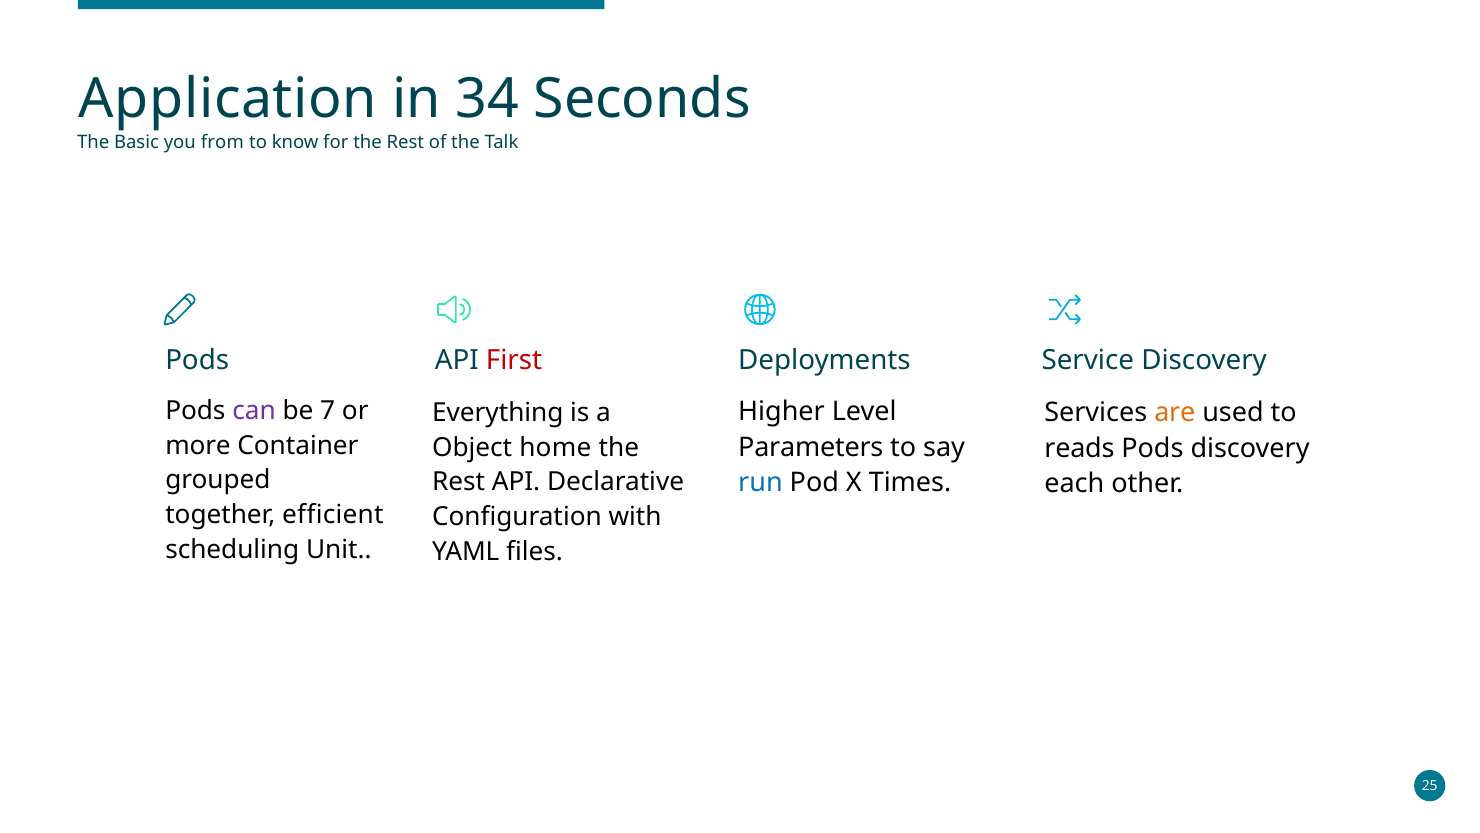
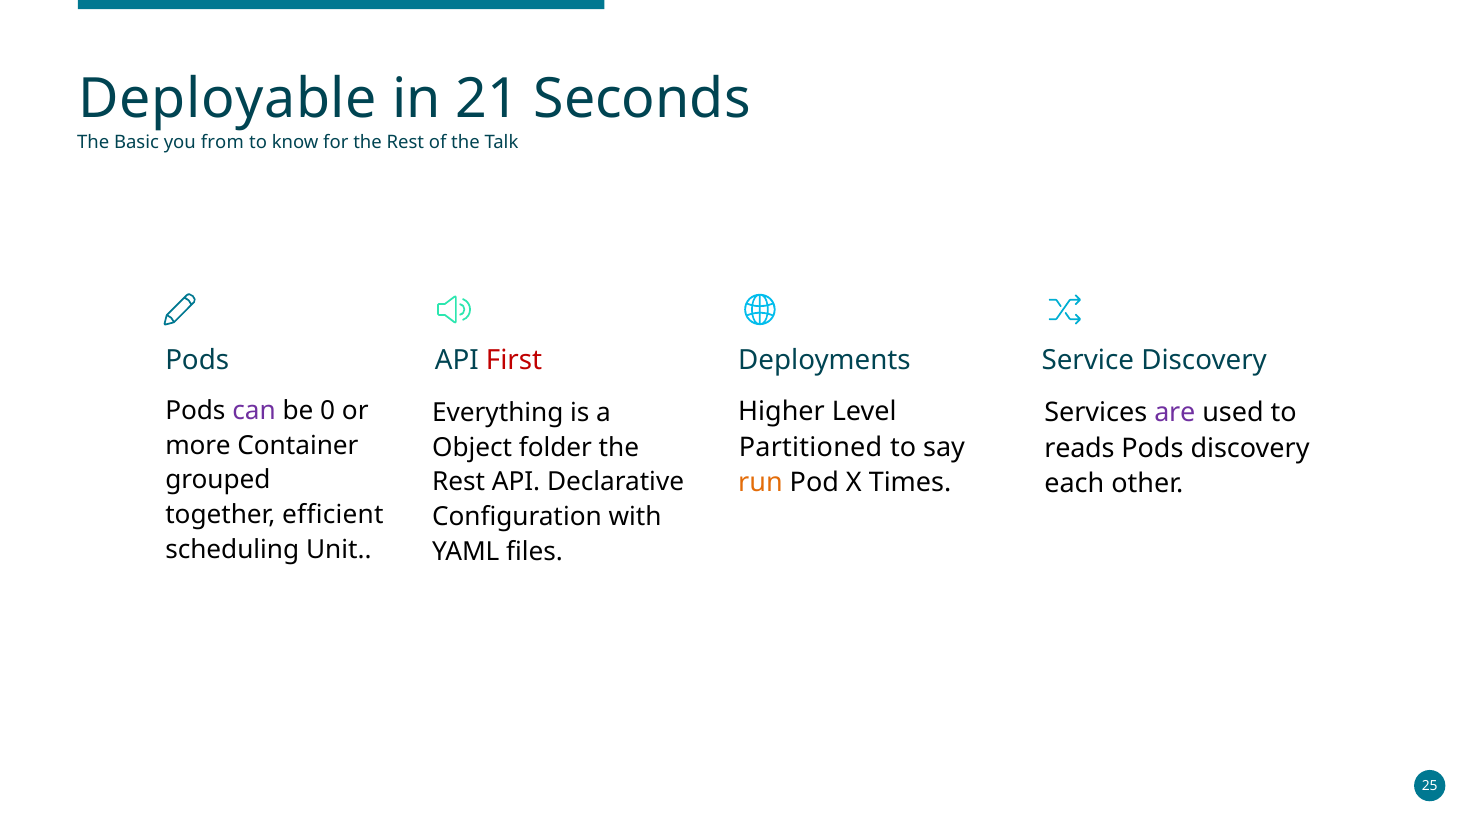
Application: Application -> Deployable
34: 34 -> 21
7: 7 -> 0
are colour: orange -> purple
Parameters: Parameters -> Partitioned
home: home -> folder
run colour: blue -> orange
